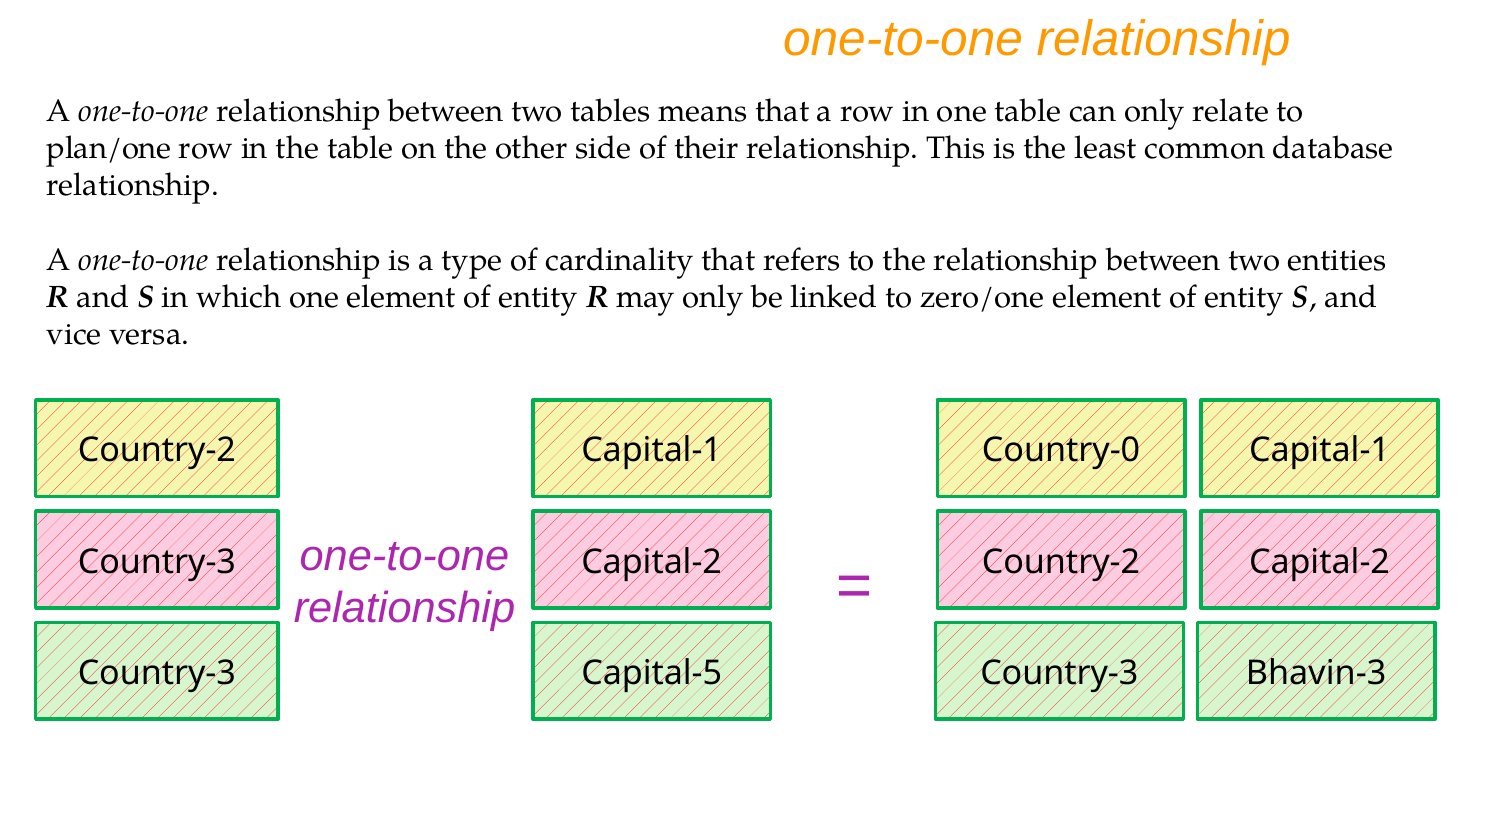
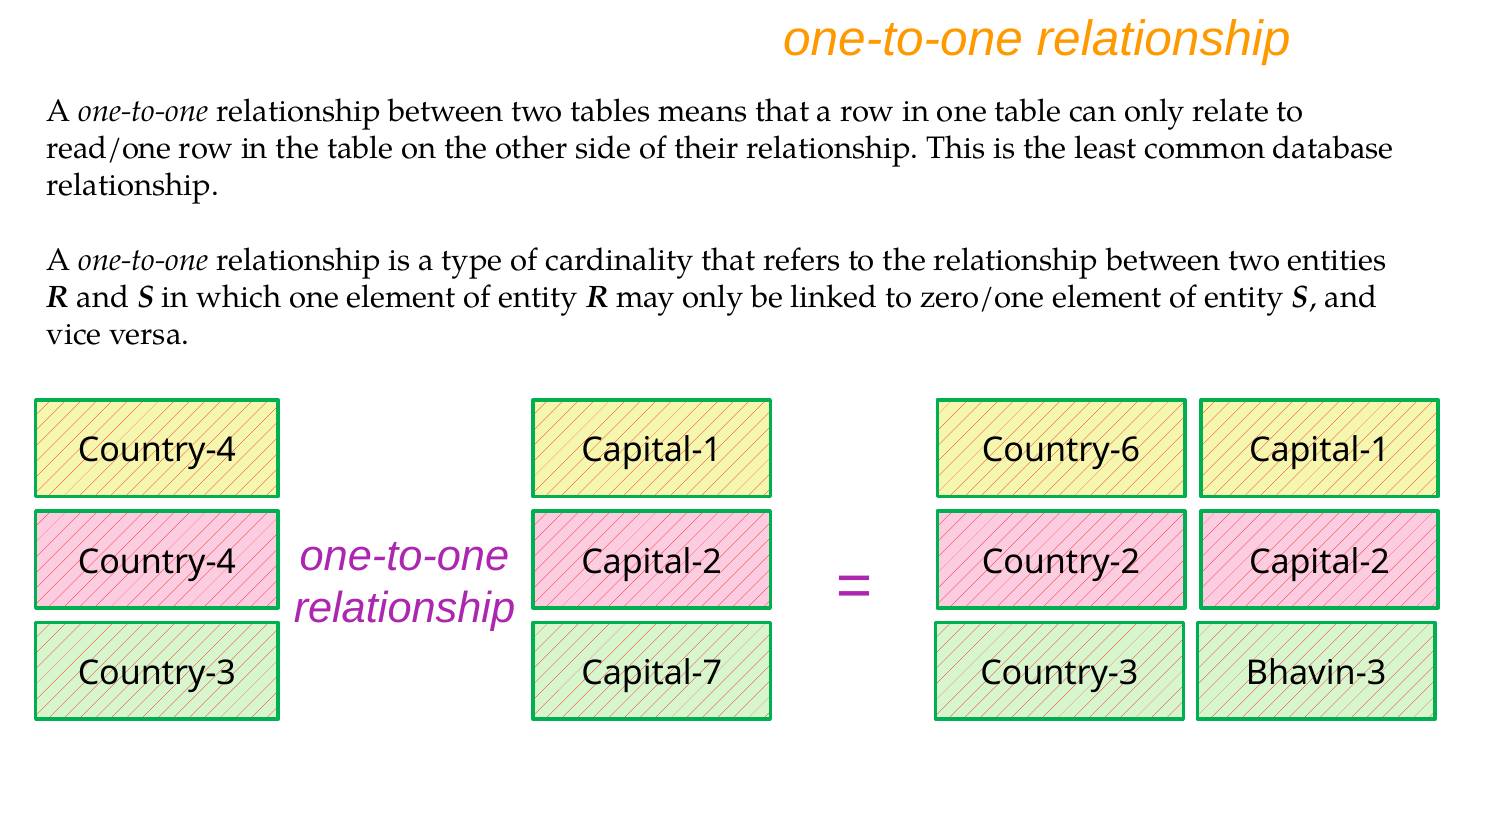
plan/one: plan/one -> read/one
Country-2 at (157, 451): Country-2 -> Country-4
Country-0: Country-0 -> Country-6
Country-3 at (157, 562): Country-3 -> Country-4
Capital-5: Capital-5 -> Capital-7
